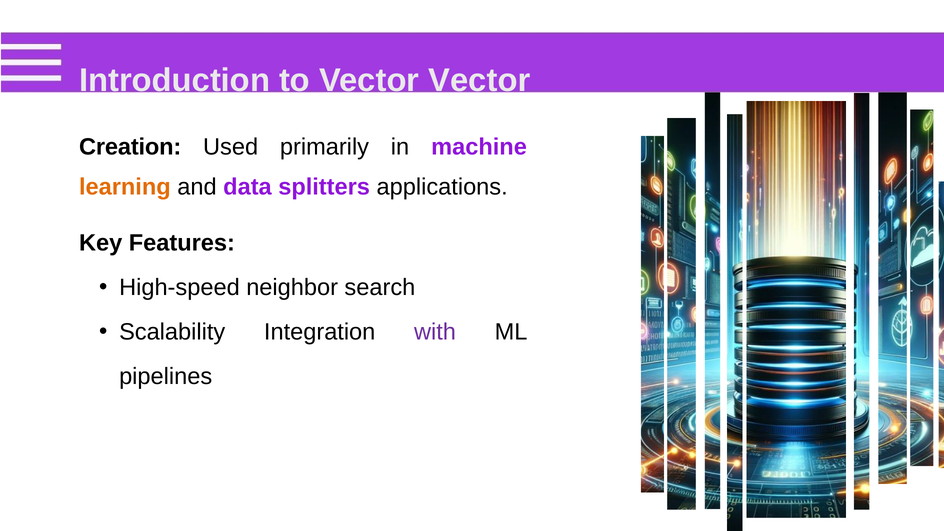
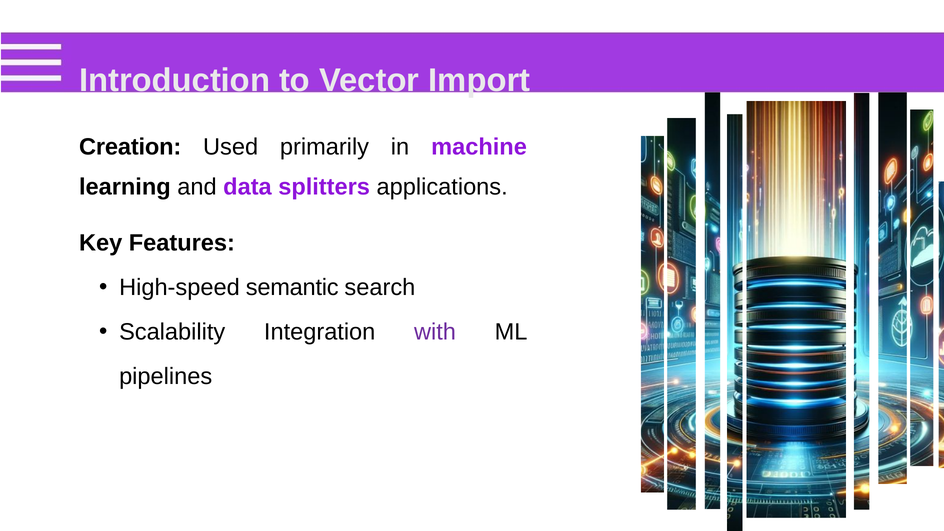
Vector Vector: Vector -> Import
learning colour: orange -> black
neighbor: neighbor -> semantic
